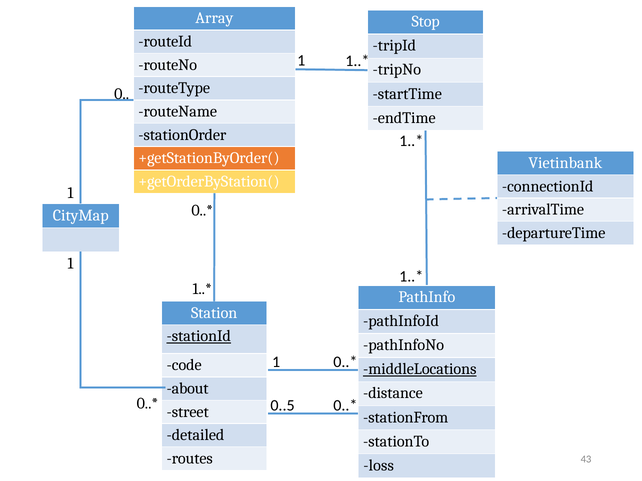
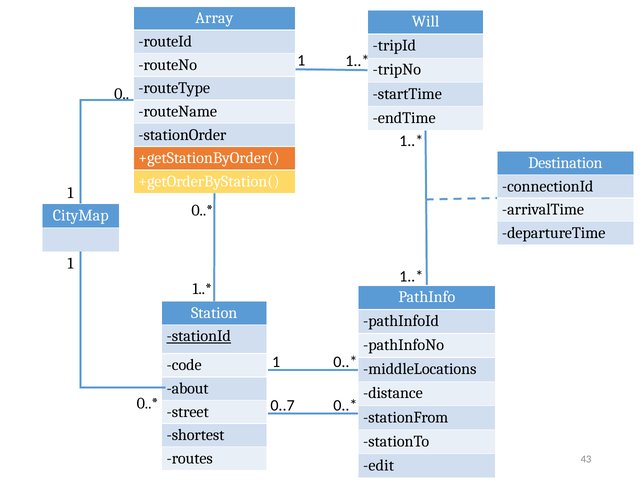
Stop: Stop -> Will
Vietinbank: Vietinbank -> Destination
middleLocations underline: present -> none
0..5: 0..5 -> 0..7
detailed: detailed -> shortest
loss: loss -> edit
